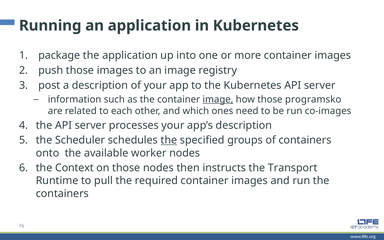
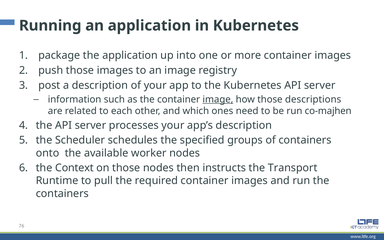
programsko: programsko -> descriptions
co-images: co-images -> co-majhen
the at (169, 140) underline: present -> none
